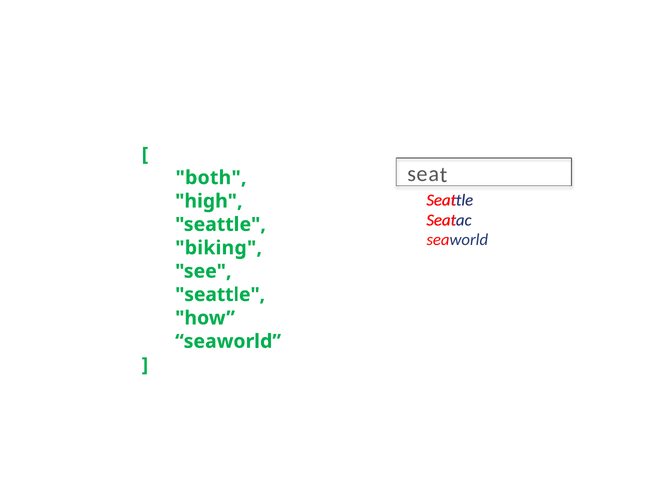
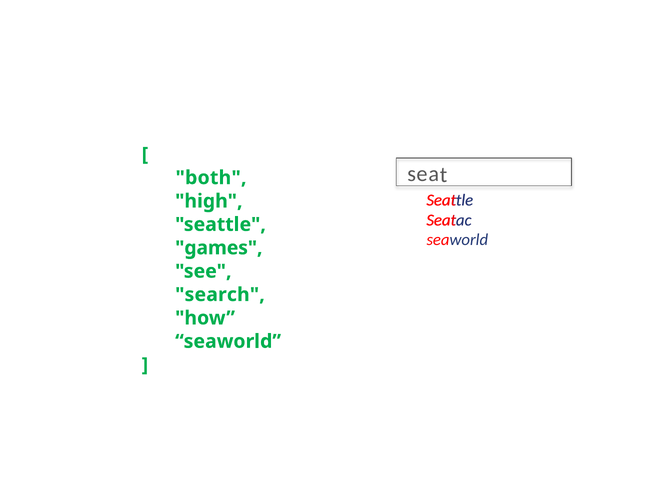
biking: biking -> games
seattle at (220, 295): seattle -> search
